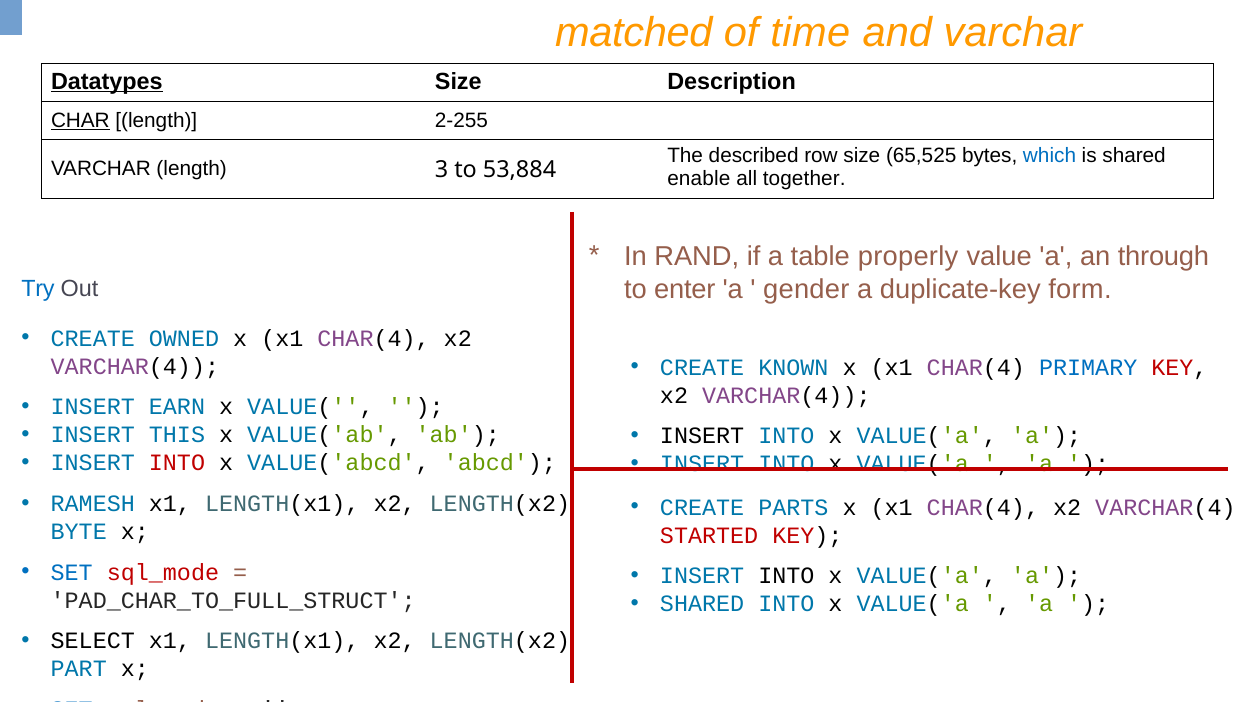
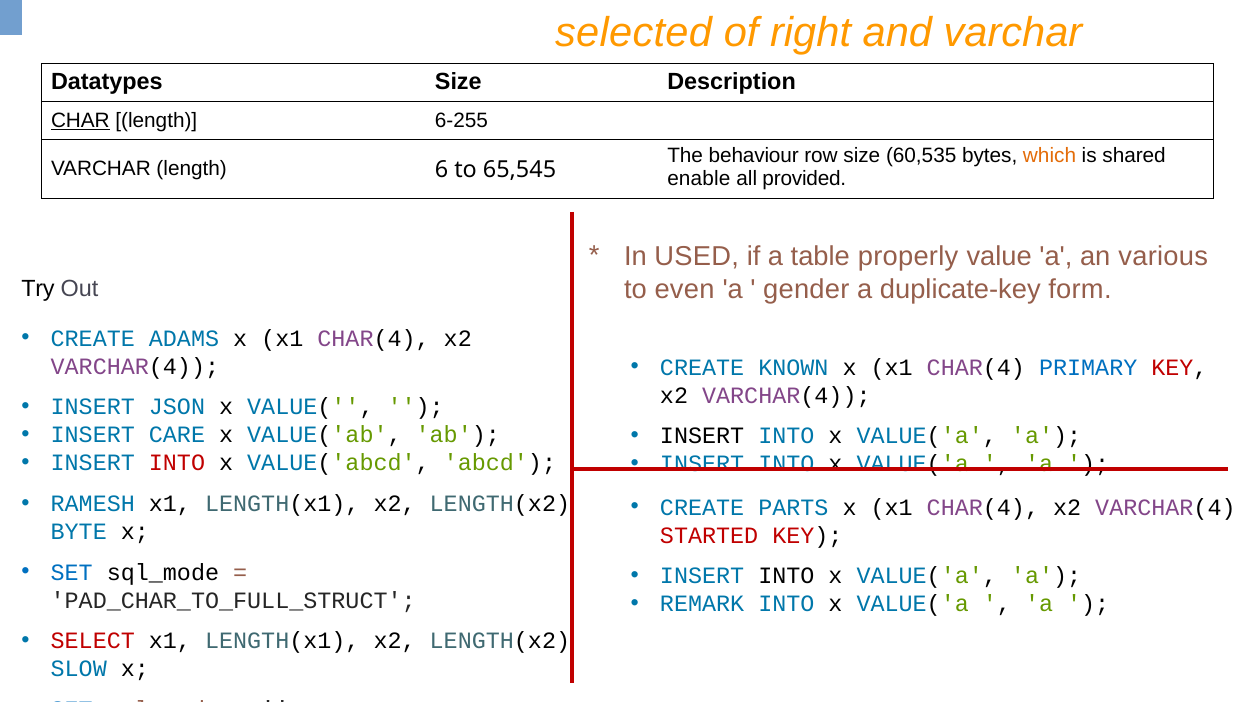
matched: matched -> selected
time: time -> right
Datatypes underline: present -> none
2-255: 2-255 -> 6-255
described: described -> behaviour
65,525: 65,525 -> 60,535
which colour: blue -> orange
3: 3 -> 6
53,884: 53,884 -> 65,545
together: together -> provided
RAND: RAND -> USED
through: through -> various
enter: enter -> even
Try colour: blue -> black
OWNED: OWNED -> ADAMS
EARN: EARN -> JSON
THIS: THIS -> CARE
sql_mode at (163, 572) colour: red -> black
SHARED at (702, 604): SHARED -> REMARK
SELECT at (93, 641) colour: black -> red
PART: PART -> SLOW
